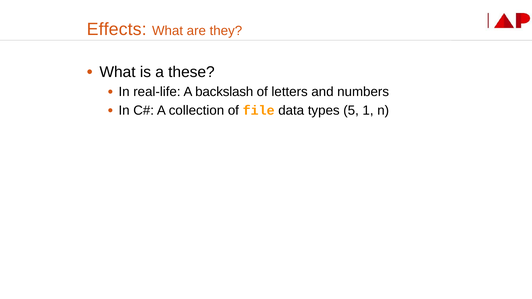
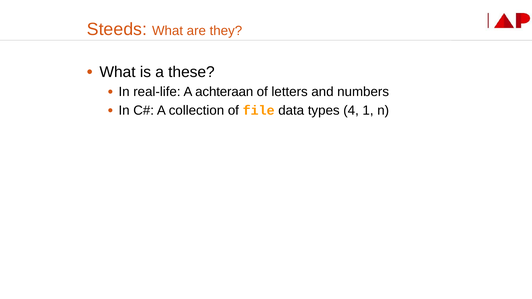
Effects: Effects -> Steeds
backslash: backslash -> achteraan
5: 5 -> 4
